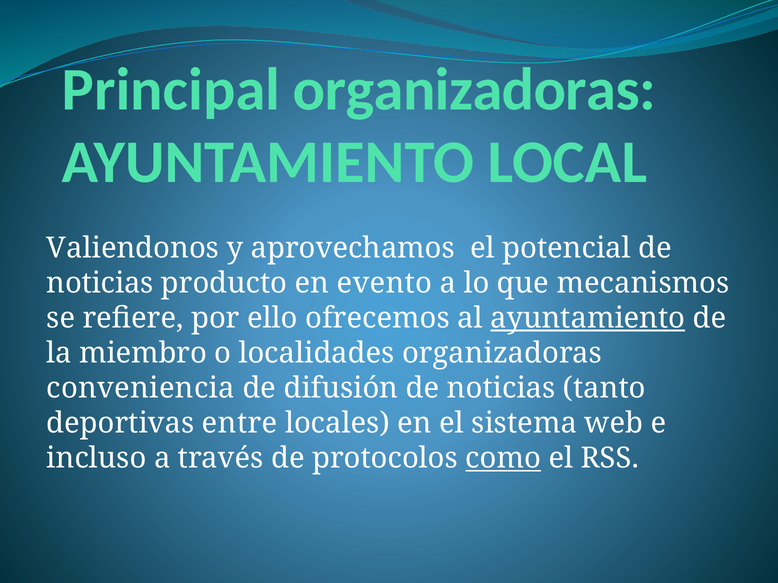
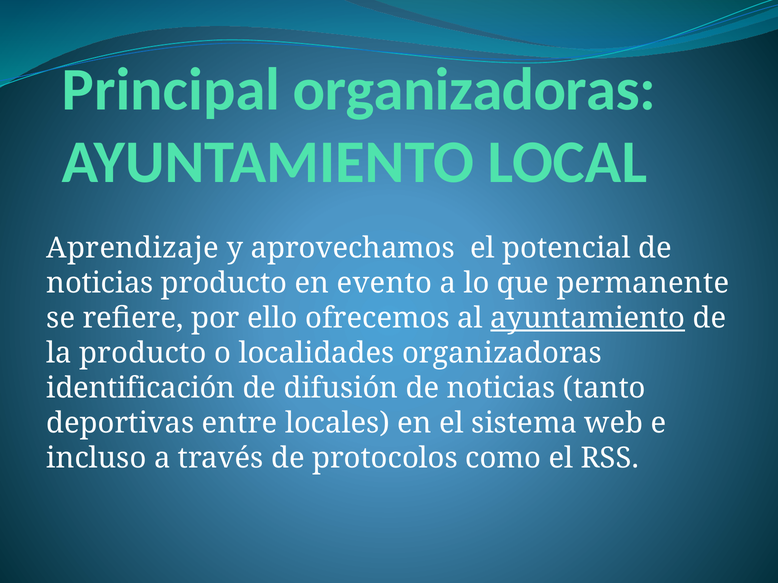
Valiendonos: Valiendonos -> Aprendizaje
mecanismos: mecanismos -> permanente
la miembro: miembro -> producto
conveniencia: conveniencia -> identificación
como underline: present -> none
